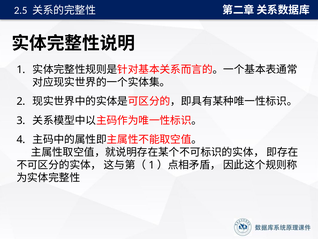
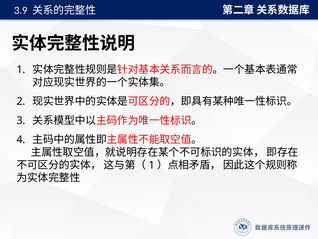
2.5: 2.5 -> 3.9
